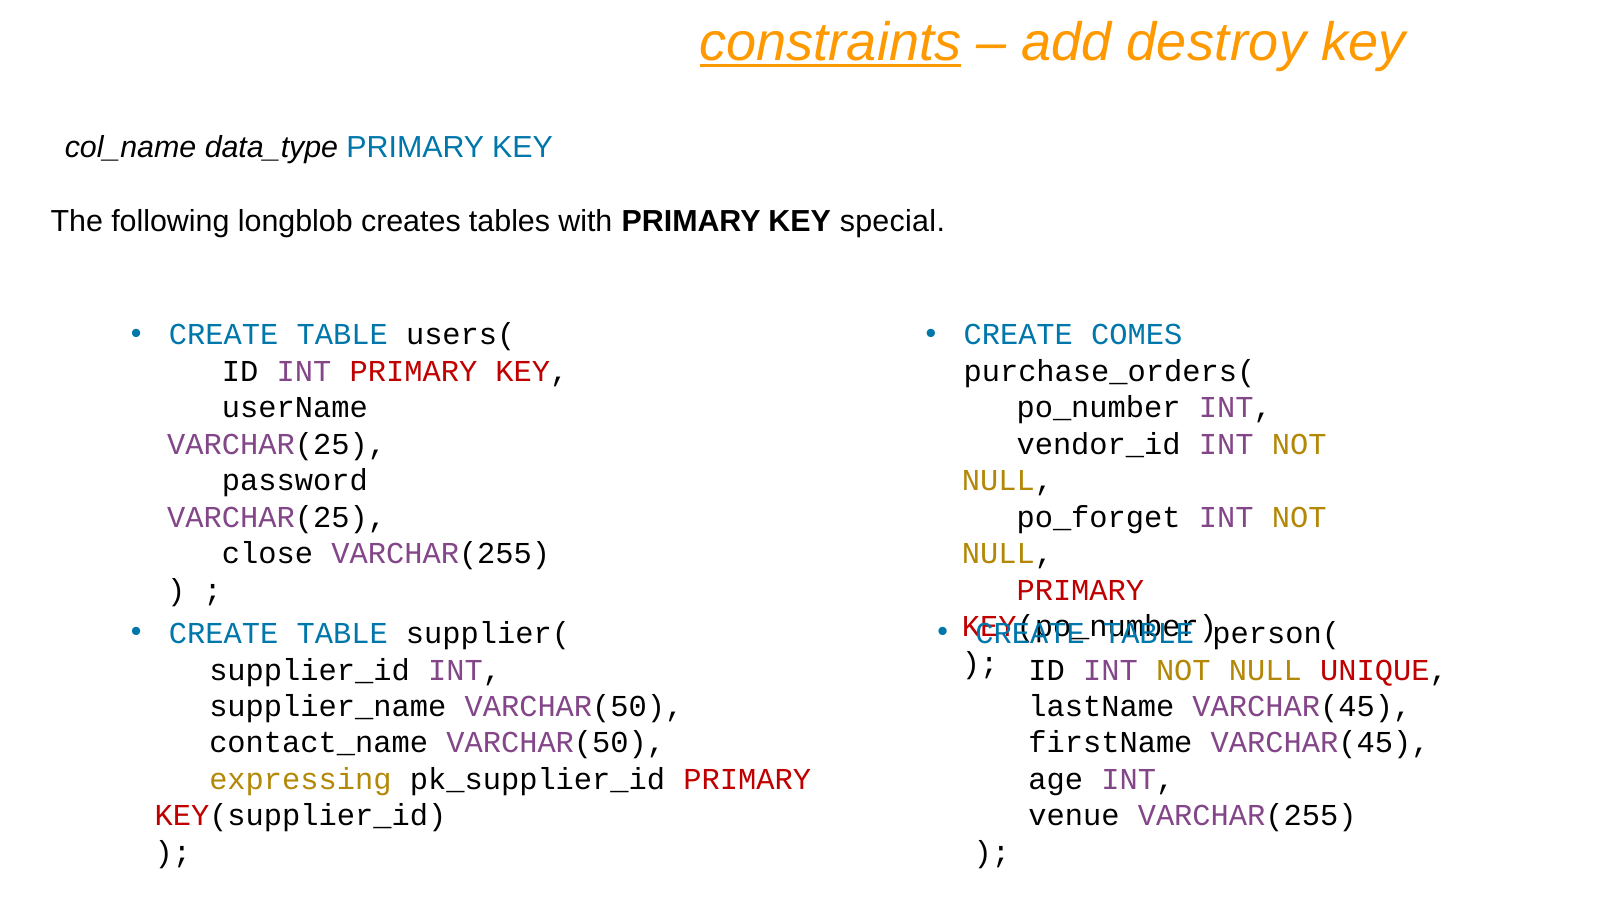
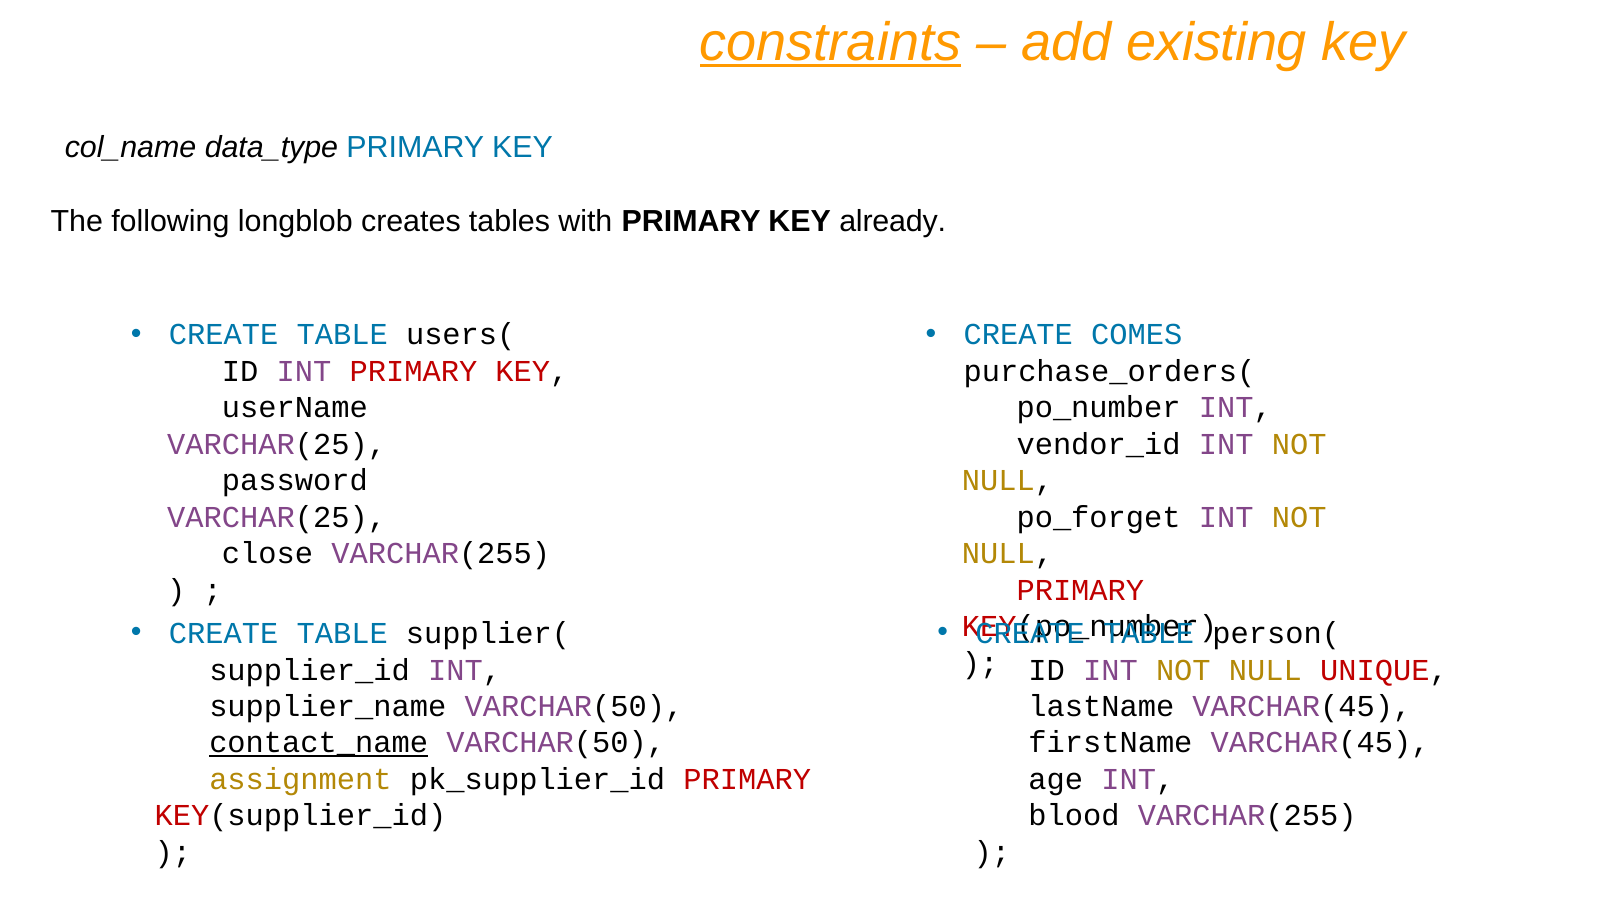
destroy: destroy -> existing
special: special -> already
contact_name underline: none -> present
expressing: expressing -> assignment
venue: venue -> blood
